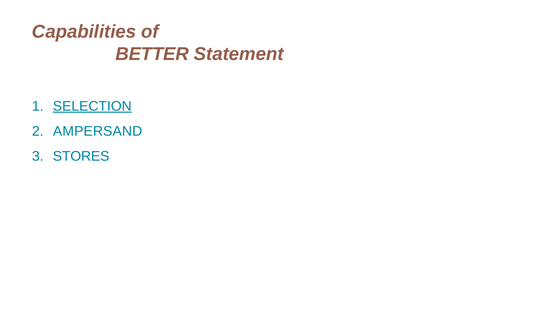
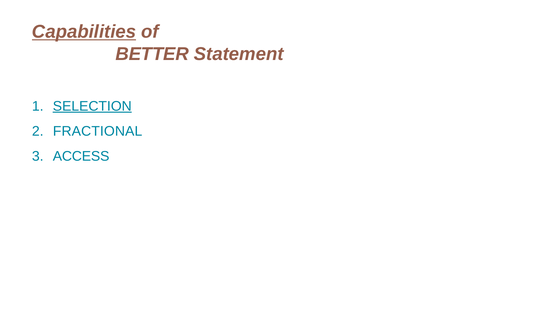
Capabilities underline: none -> present
AMPERSAND: AMPERSAND -> FRACTIONAL
STORES: STORES -> ACCESS
